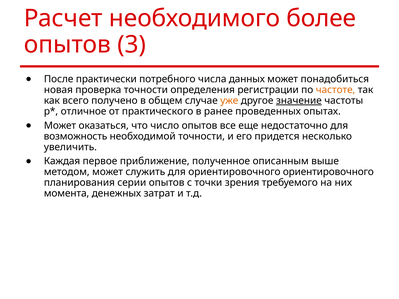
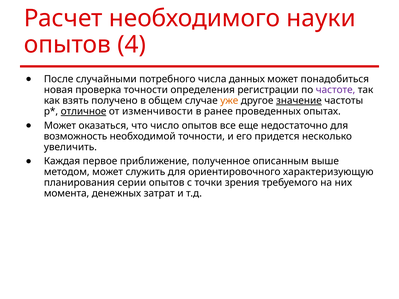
более: более -> науки
3: 3 -> 4
практически: практически -> случайными
частоте colour: orange -> purple
всего: всего -> взять
отличное underline: none -> present
практического: практического -> изменчивости
ориентировочного ориентировочного: ориентировочного -> характеризующую
